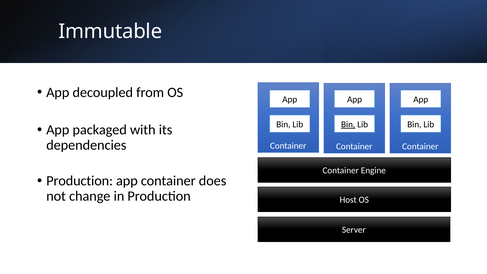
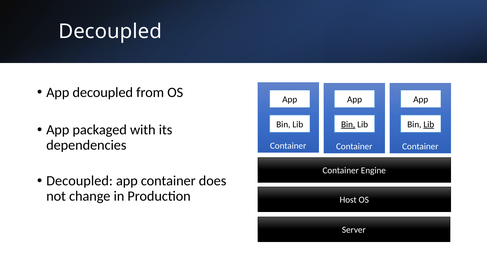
Immutable at (110, 31): Immutable -> Decoupled
Lib at (429, 124) underline: none -> present
Production at (80, 181): Production -> Decoupled
